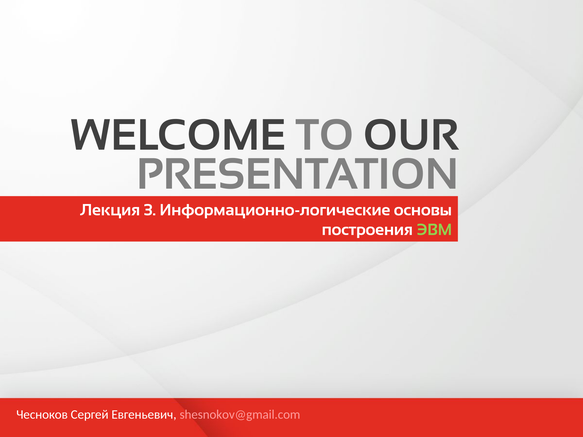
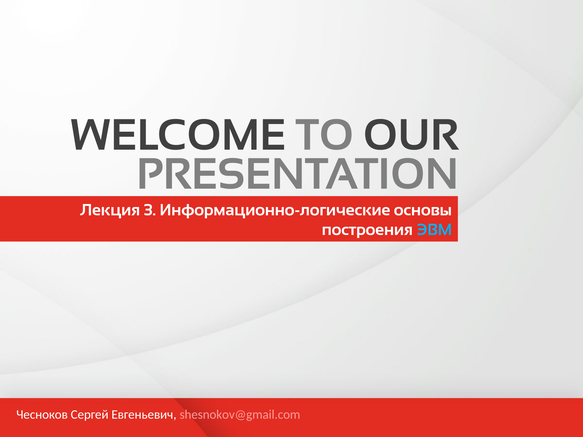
ЭВМ colour: light green -> light blue
